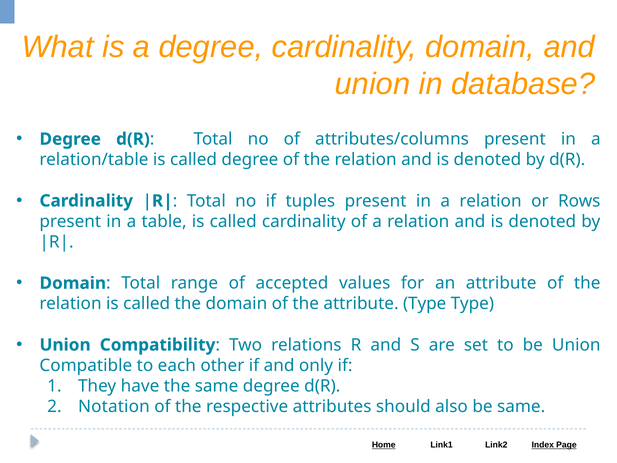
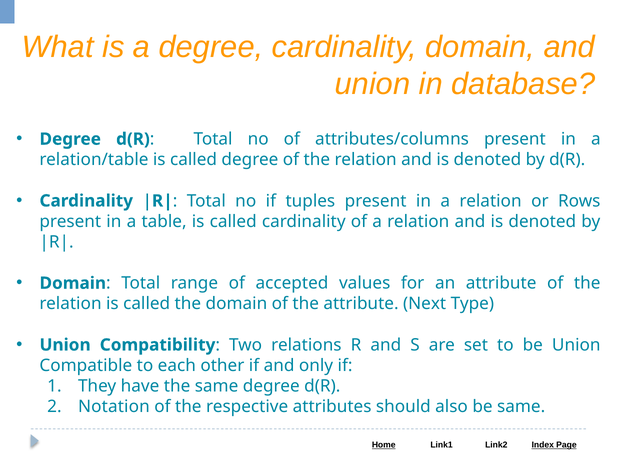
attribute Type: Type -> Next
